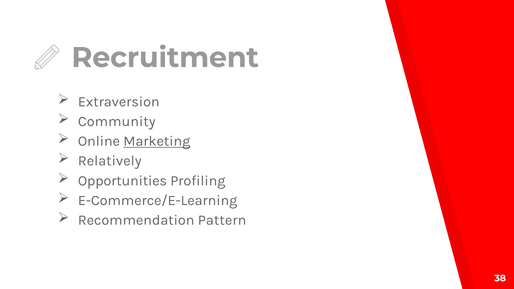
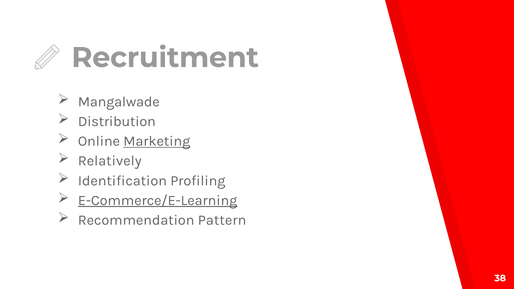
Extraversion: Extraversion -> Mangalwade
Community: Community -> Distribution
Opportunities: Opportunities -> Identification
E-Commerce/E-Learning underline: none -> present
